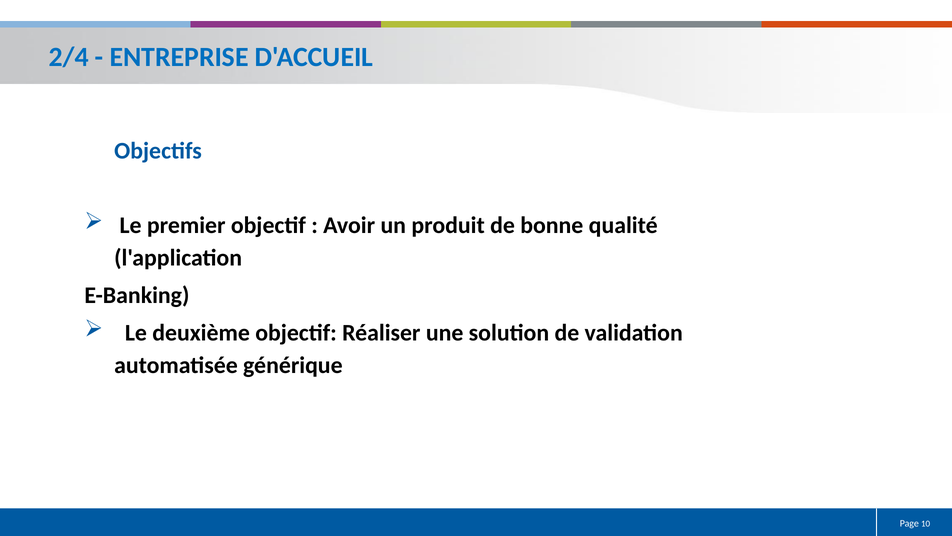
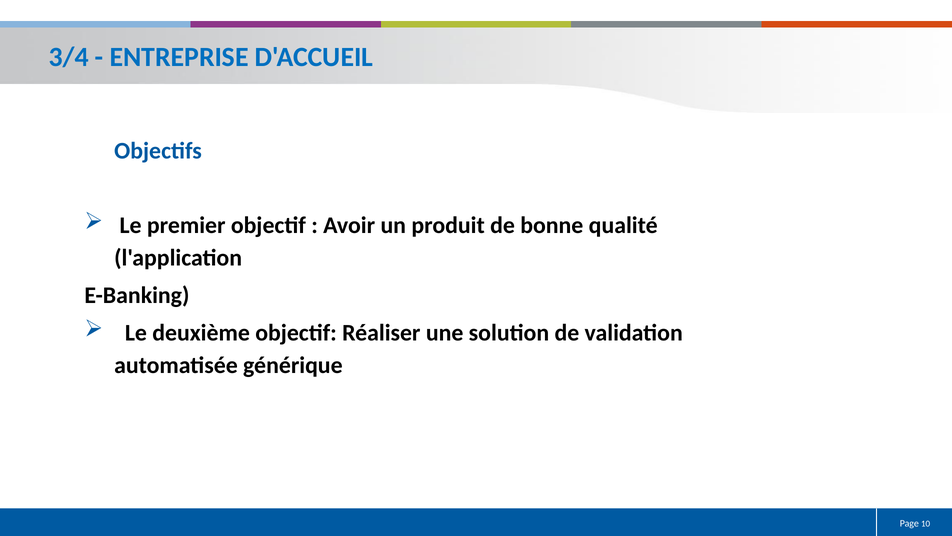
2/4: 2/4 -> 3/4
